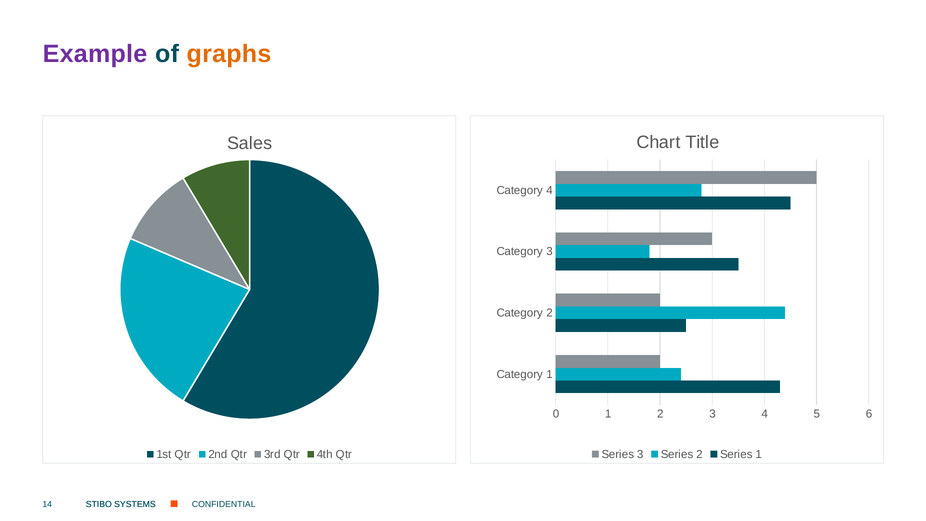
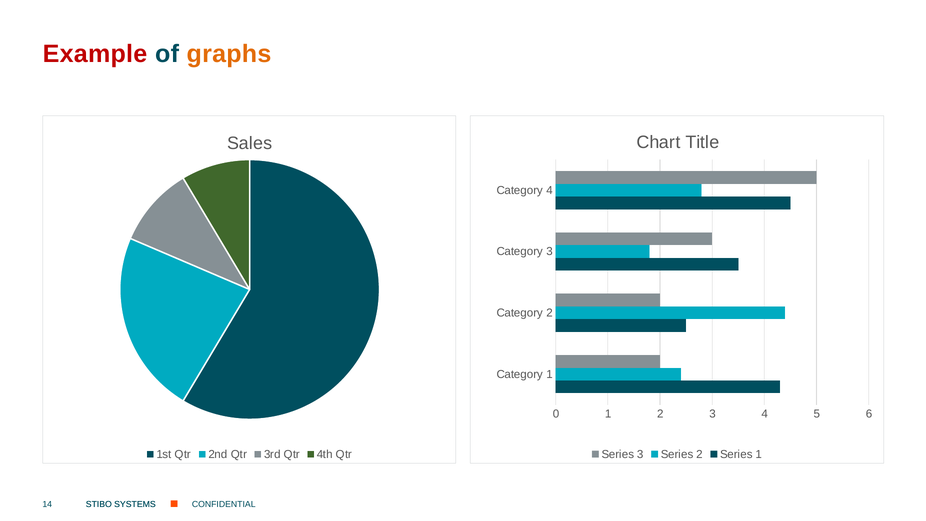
Example colour: purple -> red
